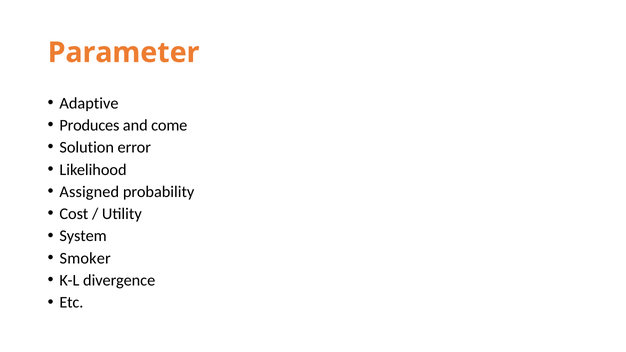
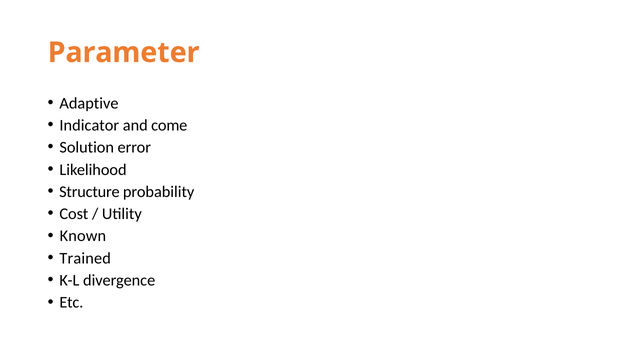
Produces: Produces -> Indicator
Assigned: Assigned -> Structure
System: System -> Known
Smoker: Smoker -> Trained
